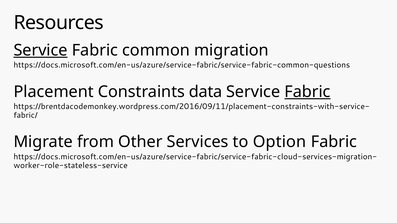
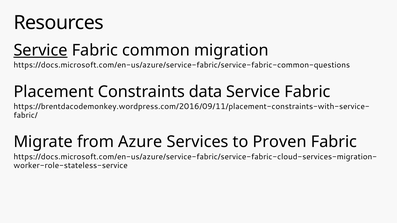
Fabric at (307, 92) underline: present -> none
Other: Other -> Azure
Option: Option -> Proven
